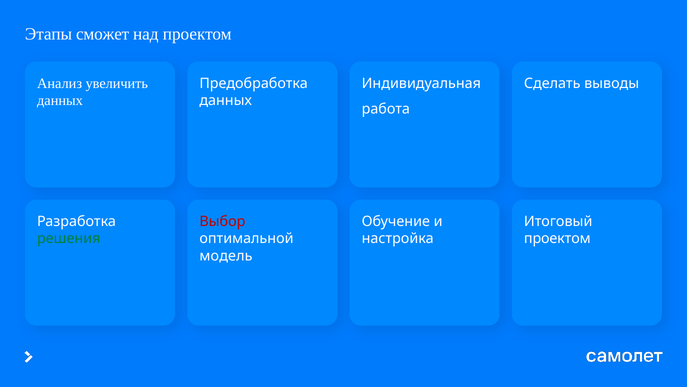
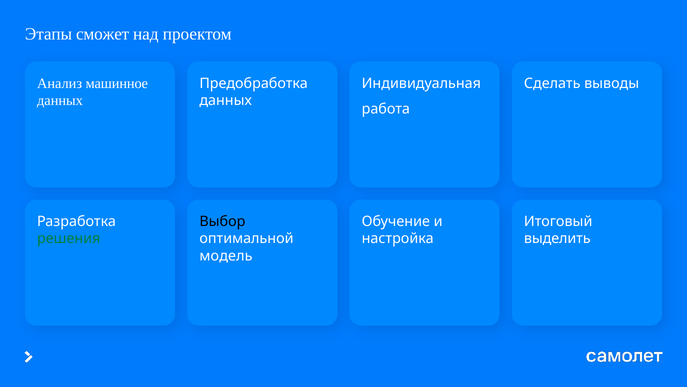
увеличить: увеличить -> машинное
Выбор colour: red -> black
проектом at (557, 238): проектом -> выделить
